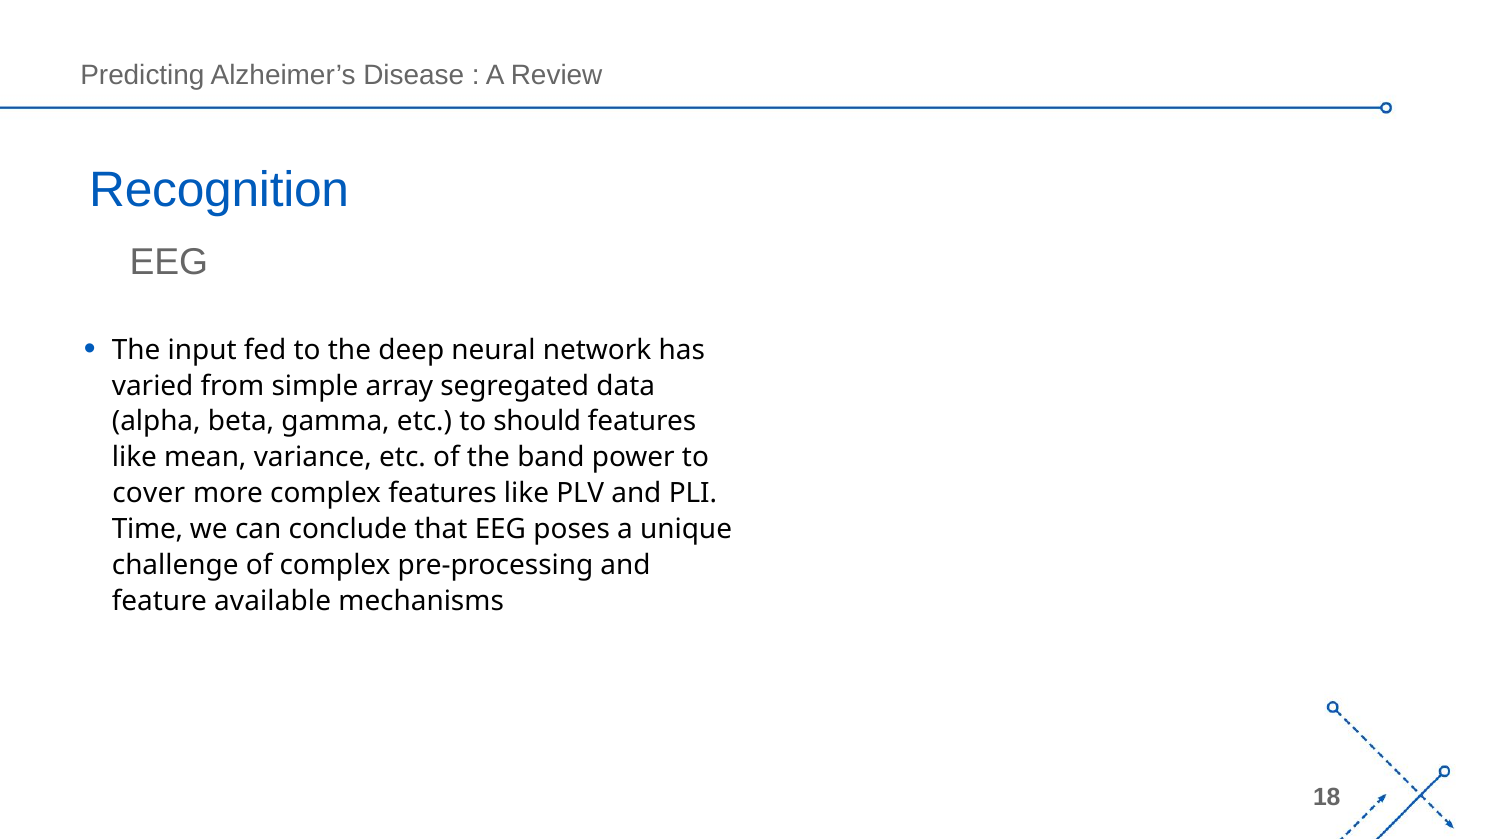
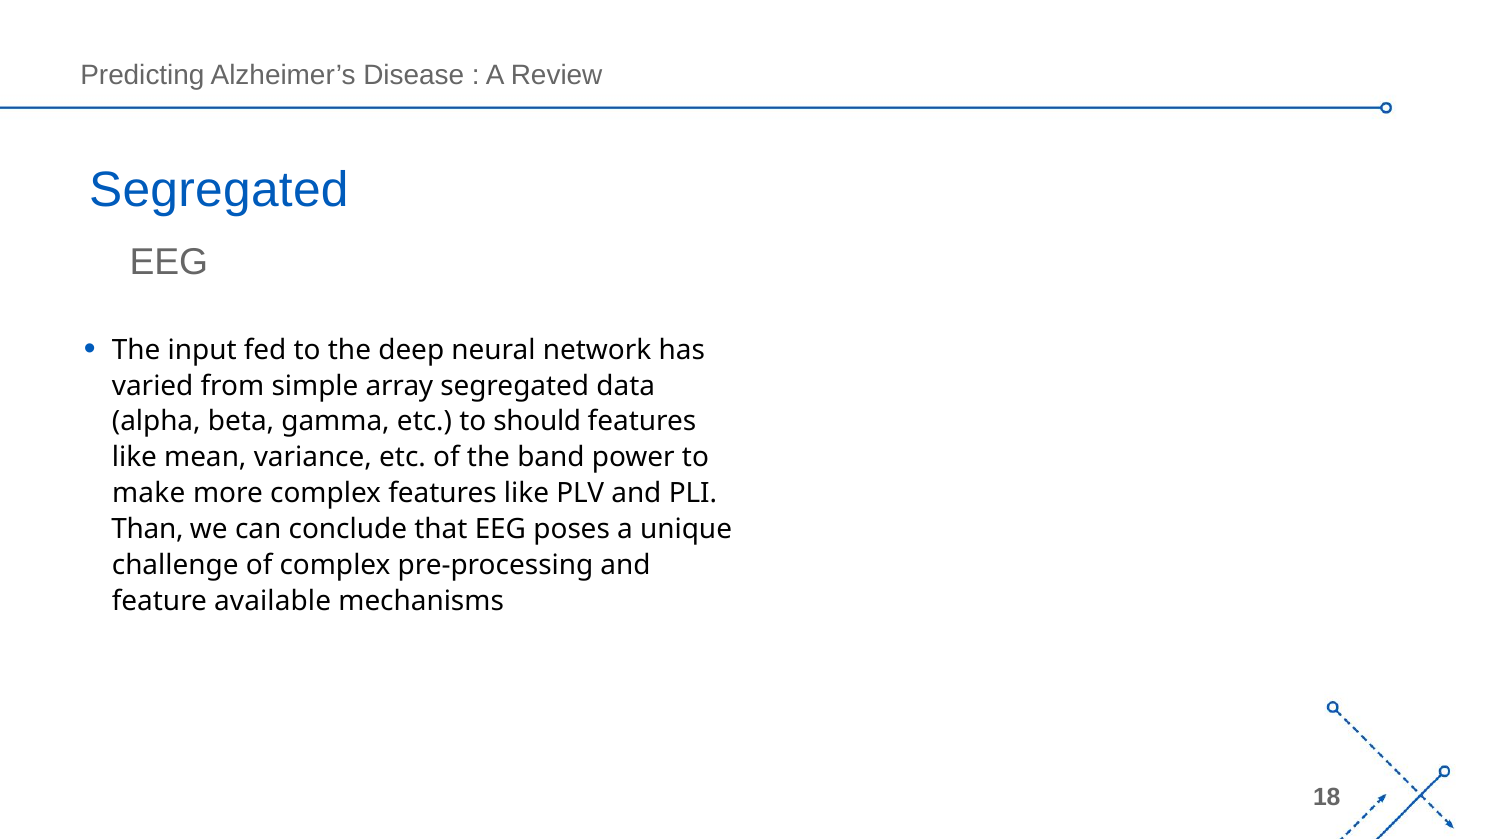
Recognition at (219, 190): Recognition -> Segregated
cover: cover -> make
Time: Time -> Than
